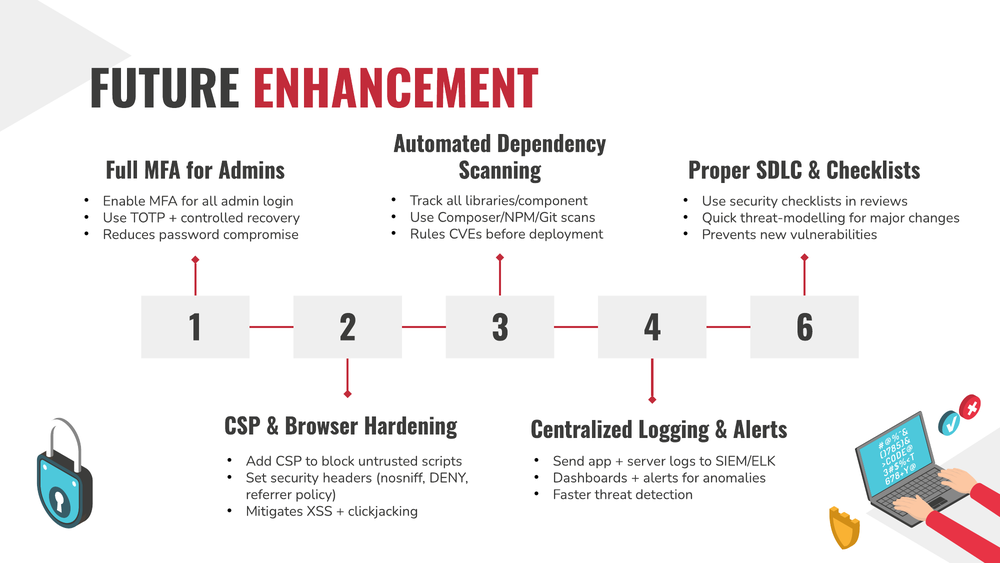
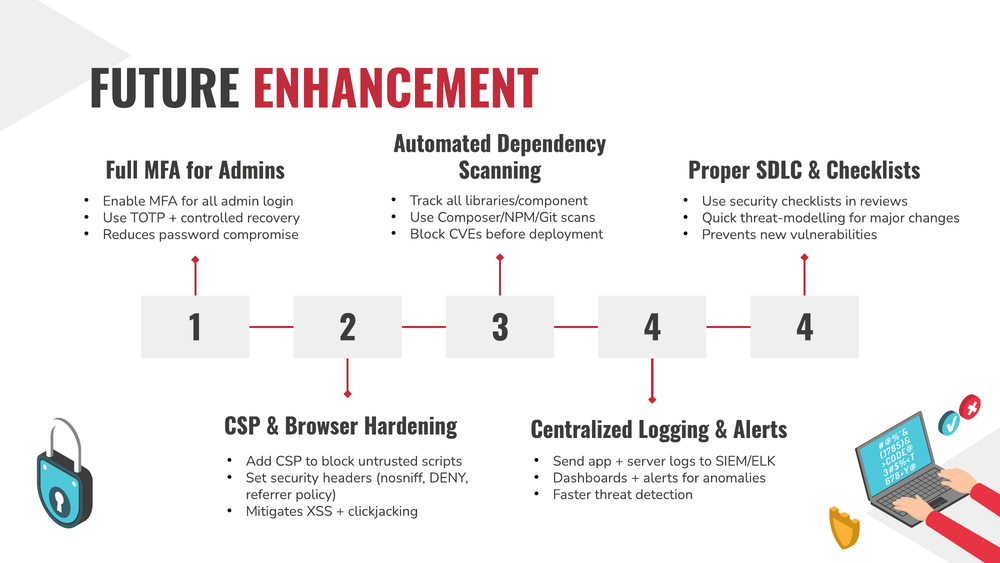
Rules at (428, 234): Rules -> Block
3 6: 6 -> 4
